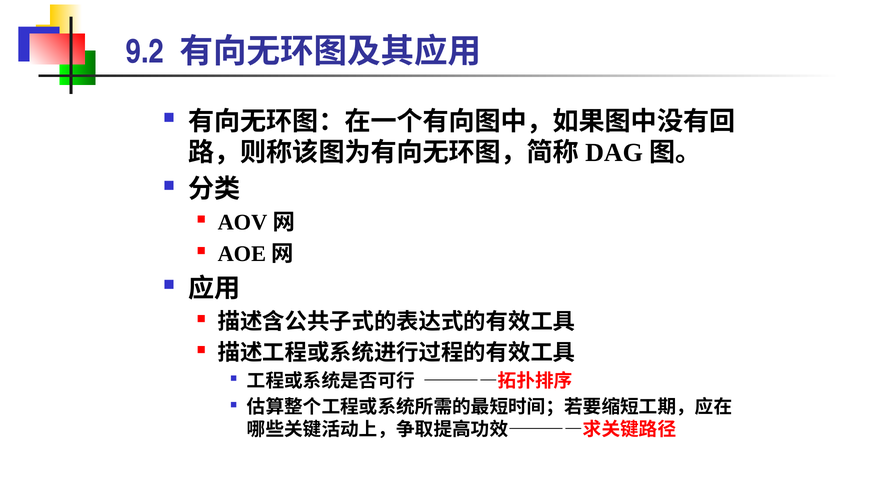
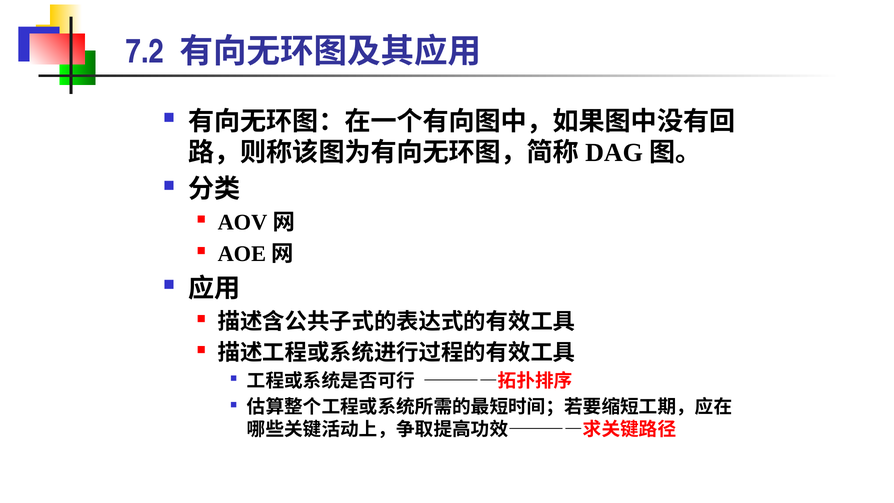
9.2: 9.2 -> 7.2
